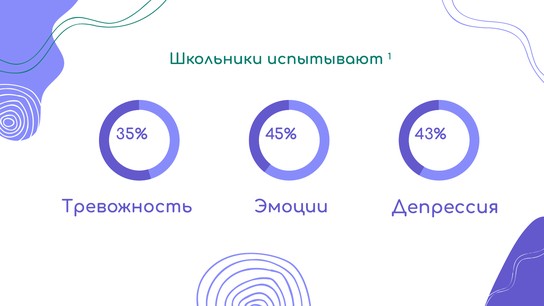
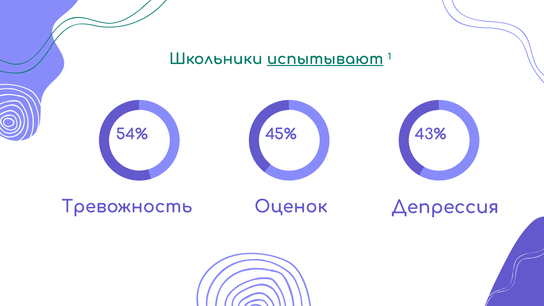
испытывают underline: none -> present
35%: 35% -> 54%
Эмоции: Эмоции -> Оценок
